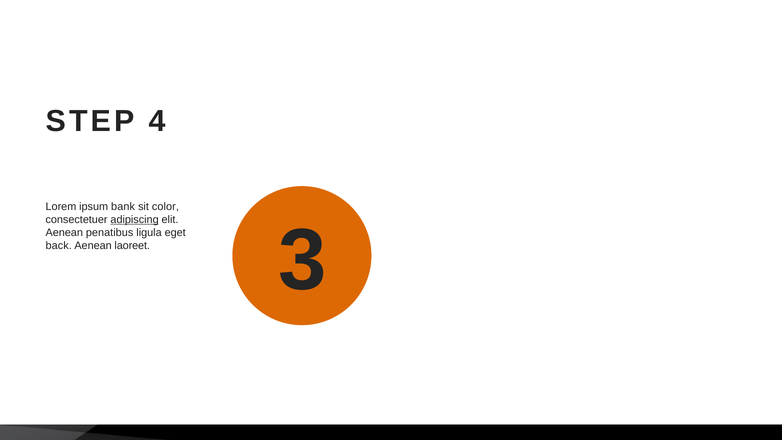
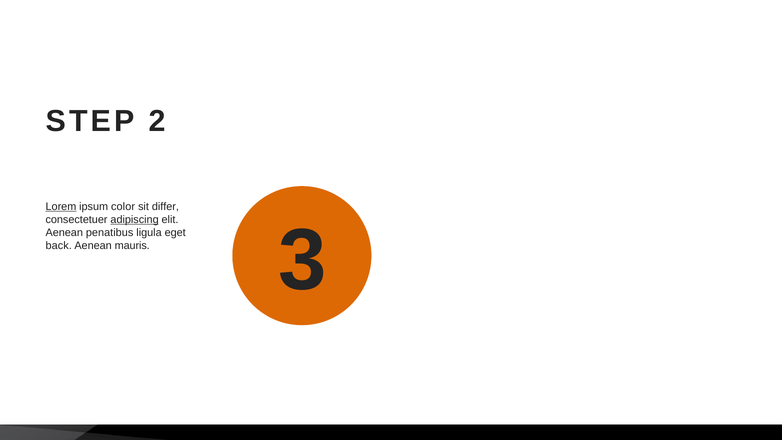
4: 4 -> 2
Lorem underline: none -> present
bank: bank -> color
color: color -> differ
laoreet: laoreet -> mauris
